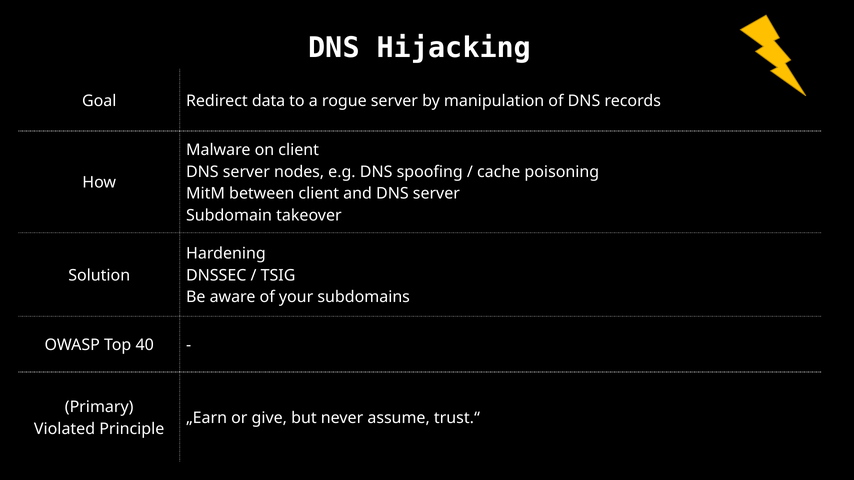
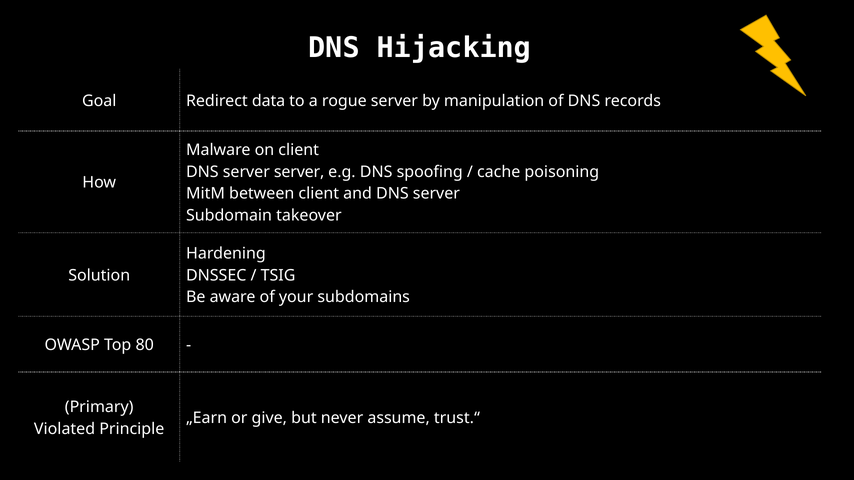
server nodes: nodes -> server
40: 40 -> 80
